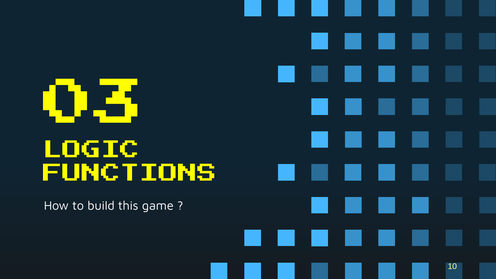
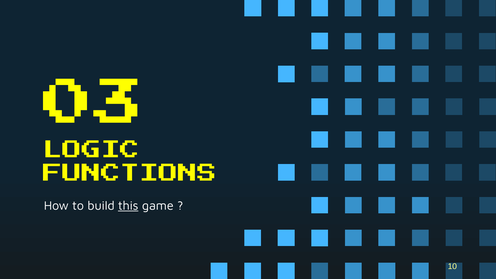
this underline: none -> present
